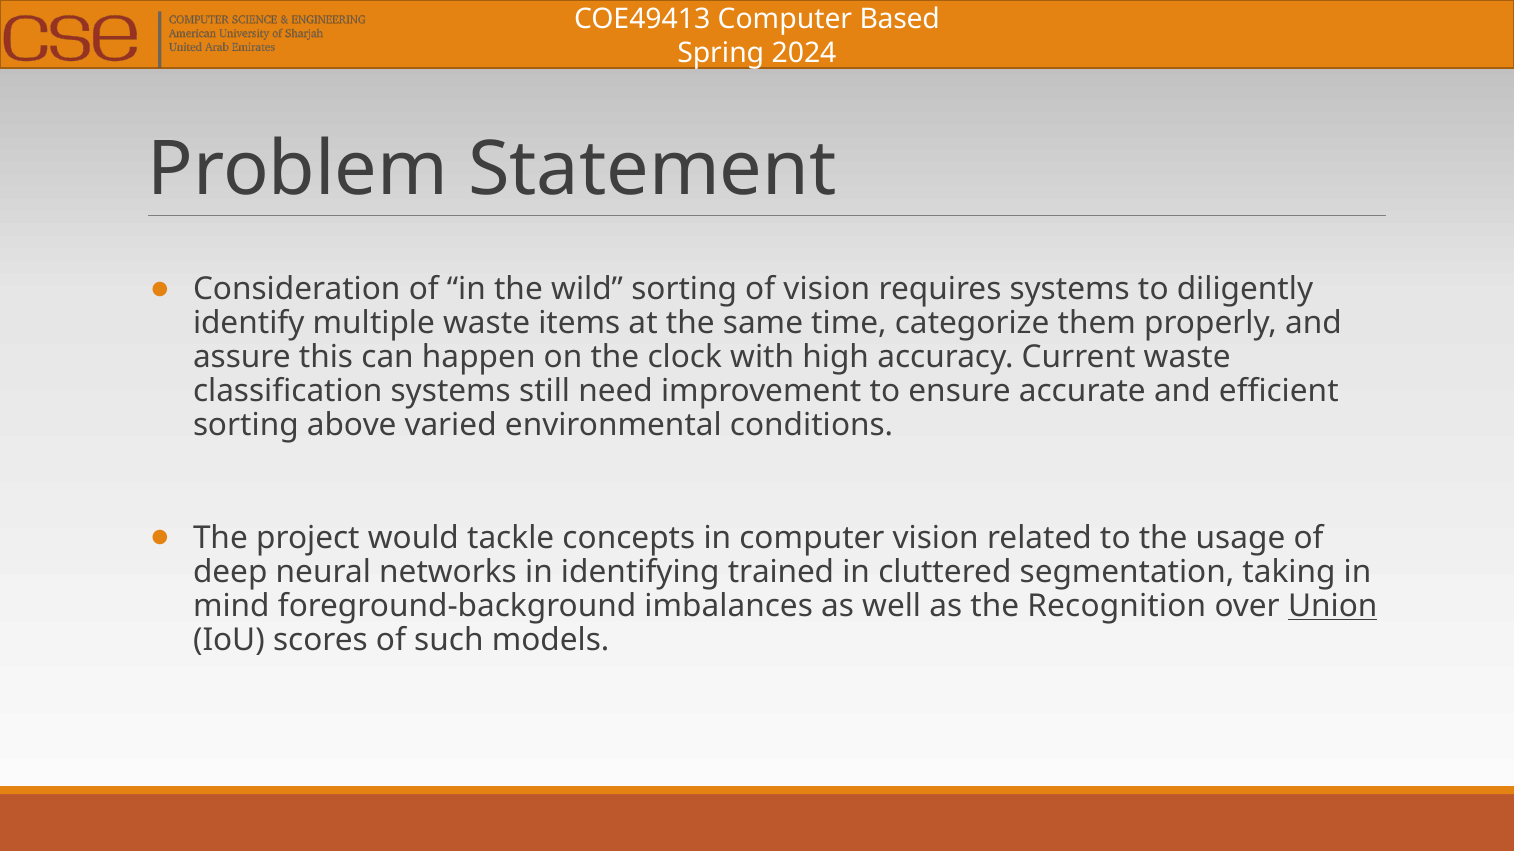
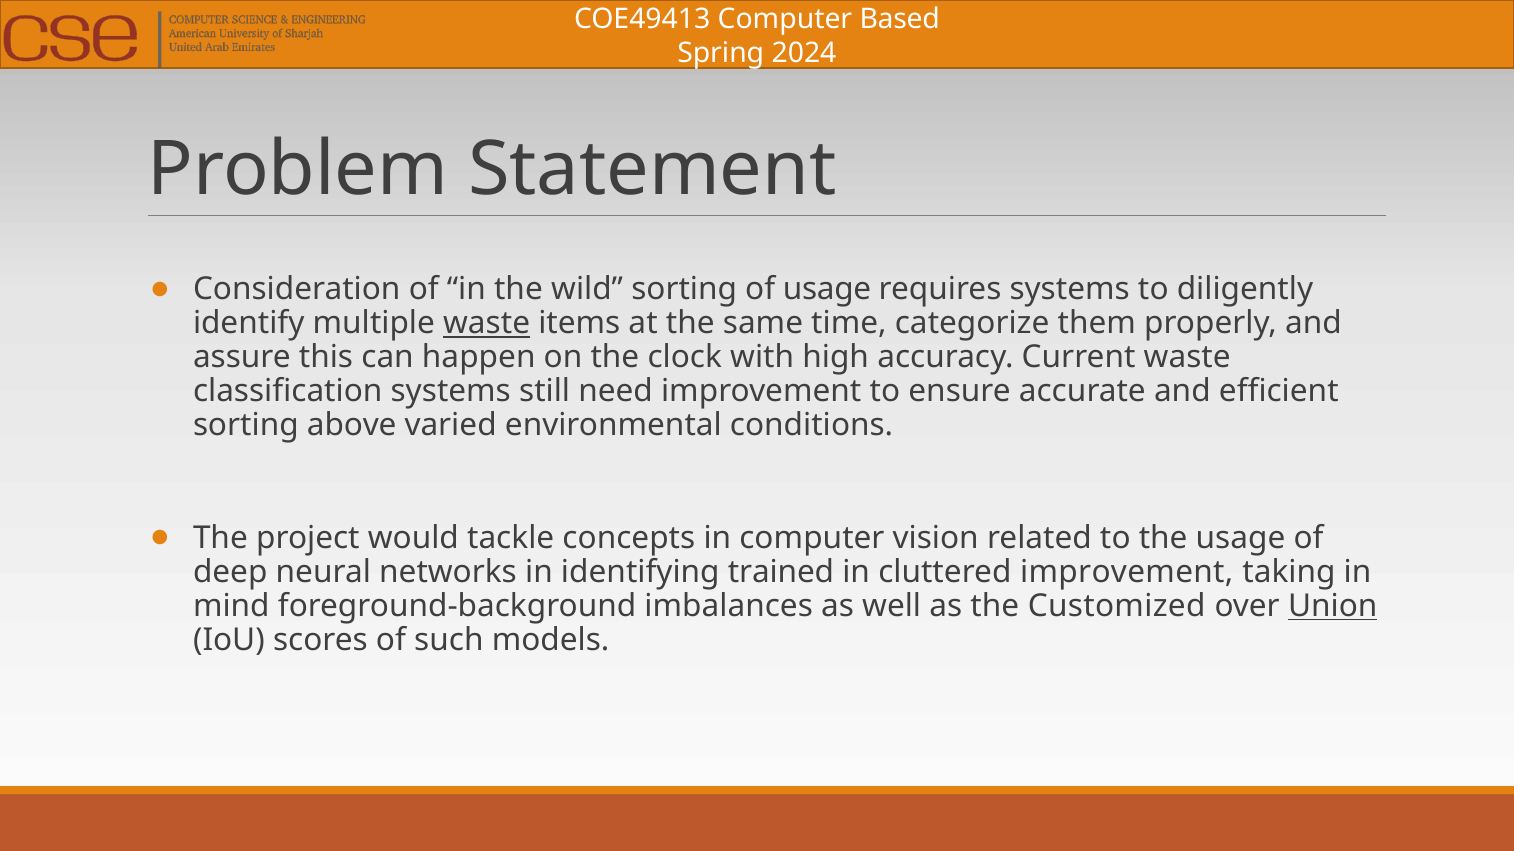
of vision: vision -> usage
waste at (487, 323) underline: none -> present
cluttered segmentation: segmentation -> improvement
Recognition: Recognition -> Customized
